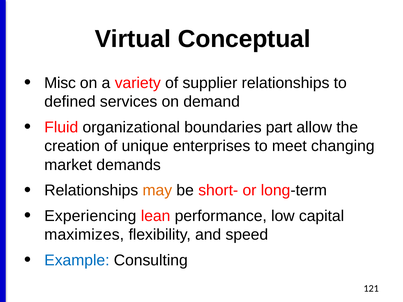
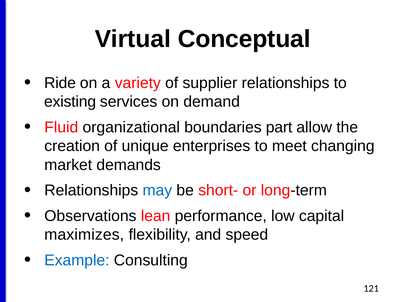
Misc: Misc -> Ride
defined: defined -> existing
may colour: orange -> blue
Experiencing: Experiencing -> Observations
